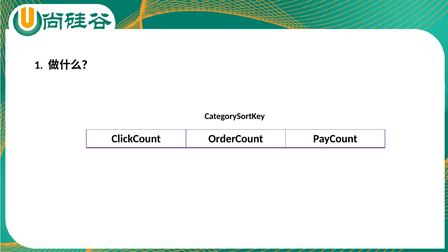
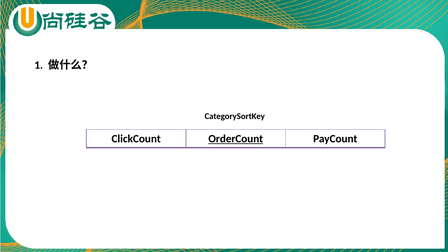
OrderCount underline: none -> present
